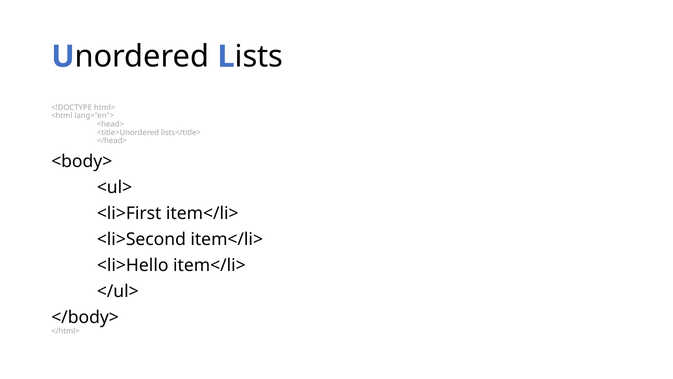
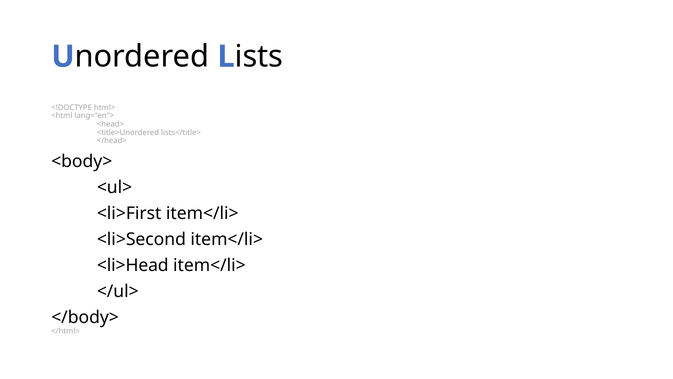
<li>Hello: <li>Hello -> <li>Head
